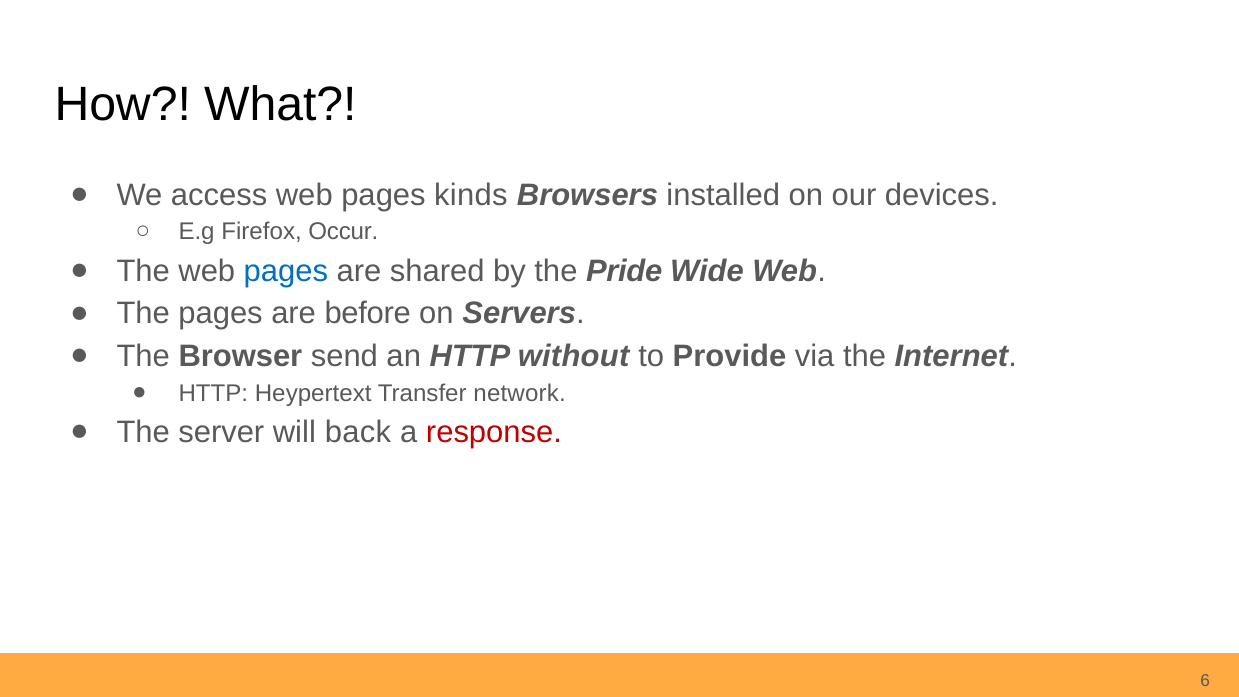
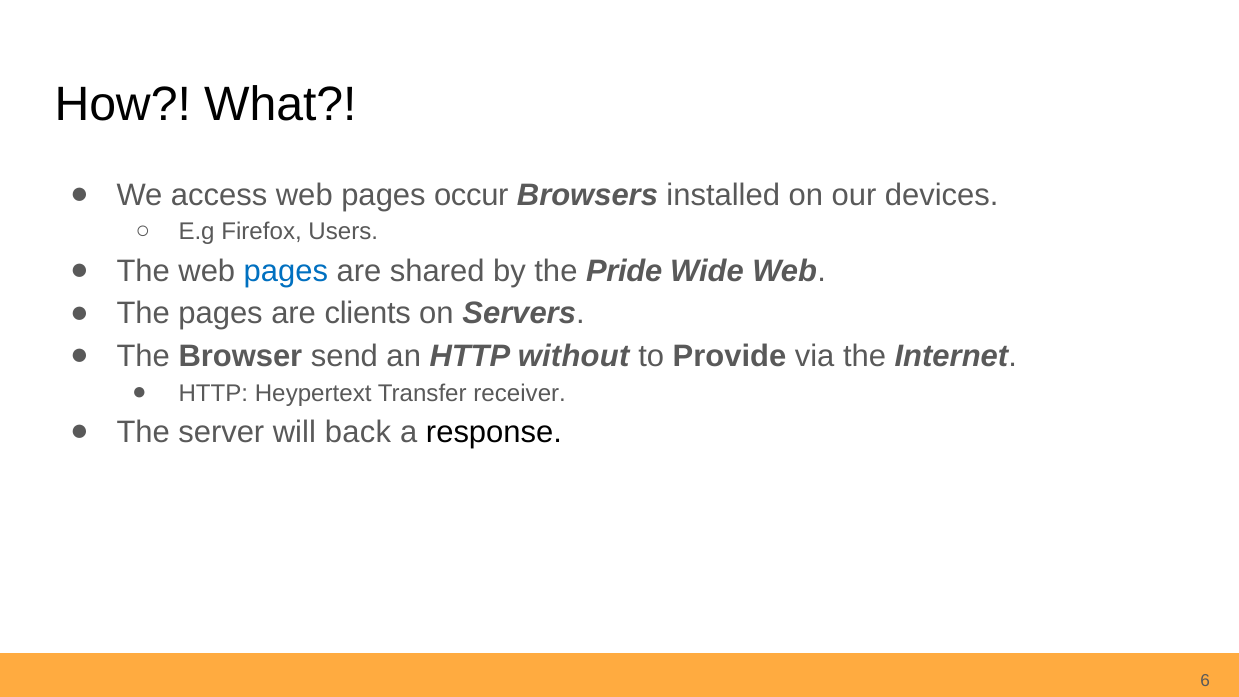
kinds: kinds -> occur
Occur: Occur -> Users
before: before -> clients
network: network -> receiver
response colour: red -> black
